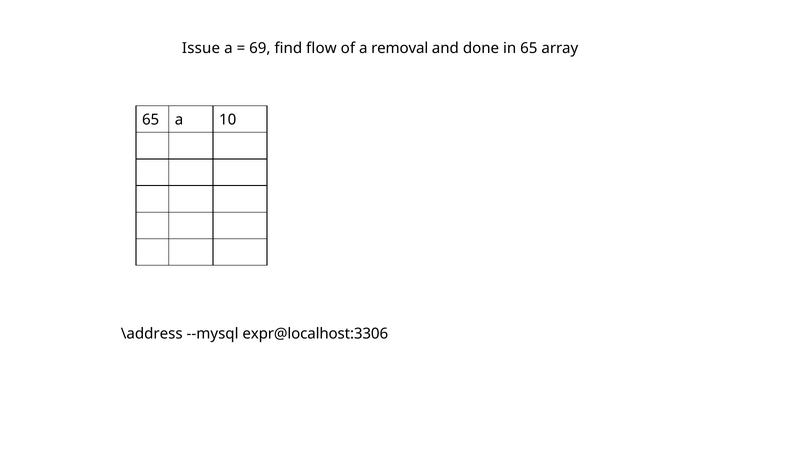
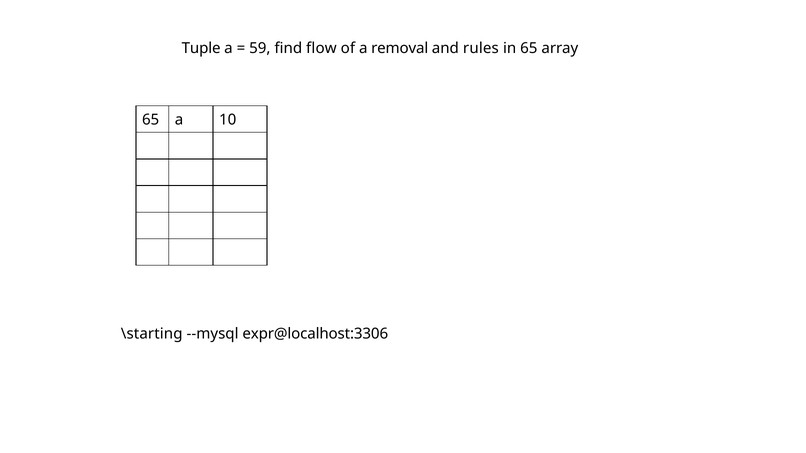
Issue: Issue -> Tuple
69: 69 -> 59
done: done -> rules
\address: \address -> \starting
